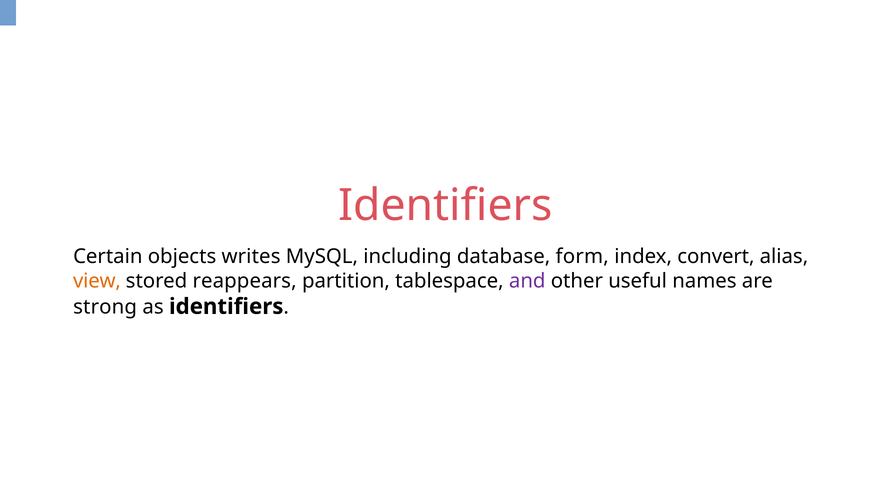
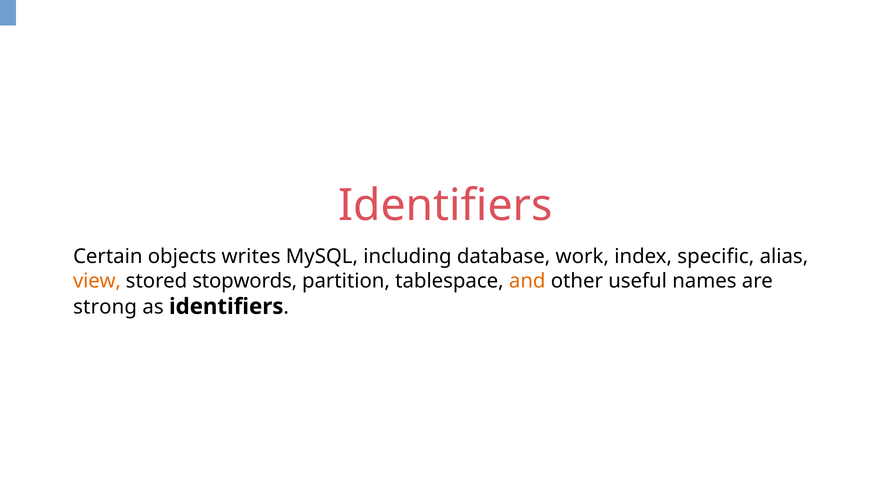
form: form -> work
convert: convert -> specific
reappears: reappears -> stopwords
and colour: purple -> orange
